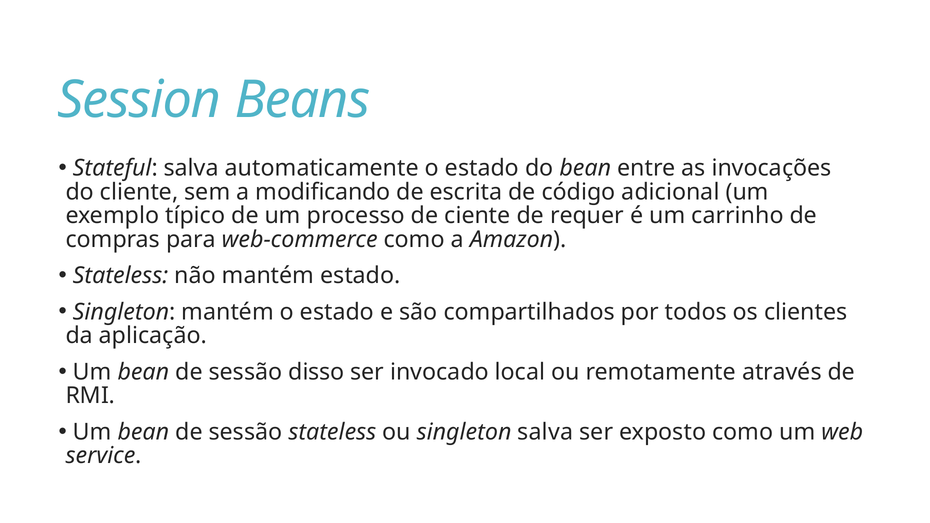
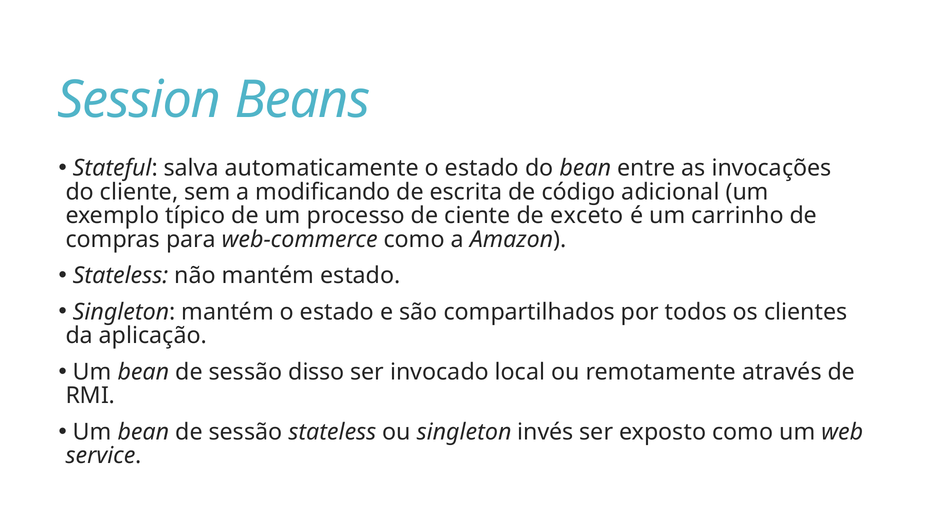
requer: requer -> exceto
singleton salva: salva -> invés
